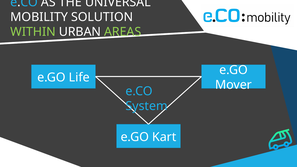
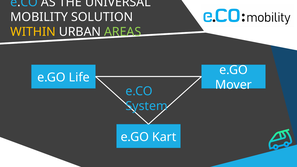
WITHIN colour: light green -> yellow
